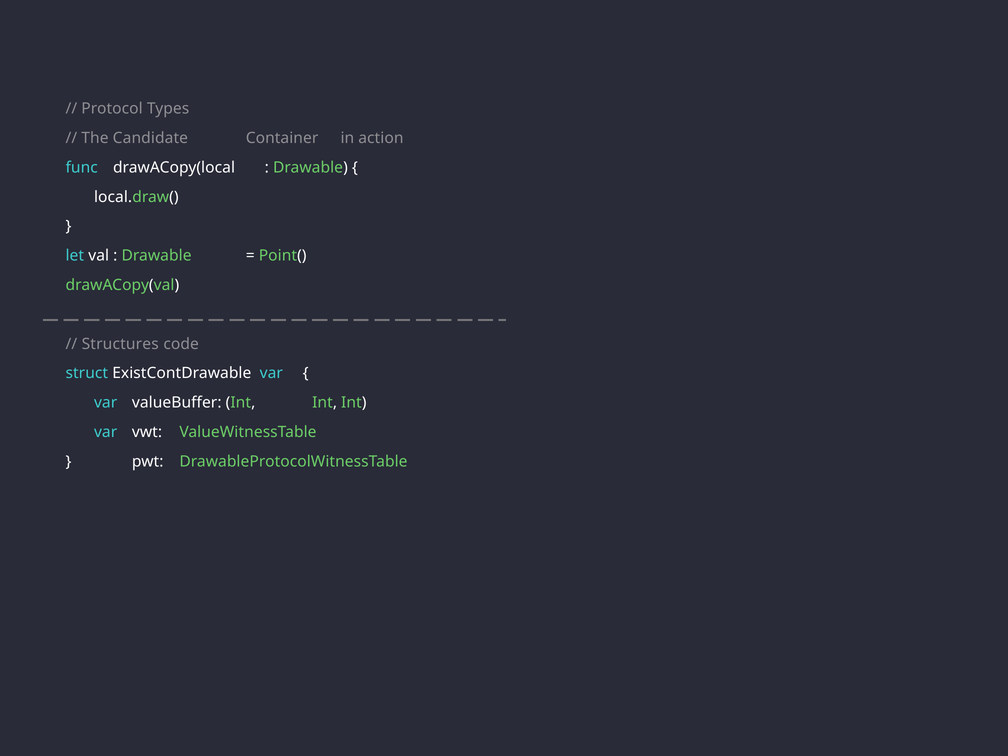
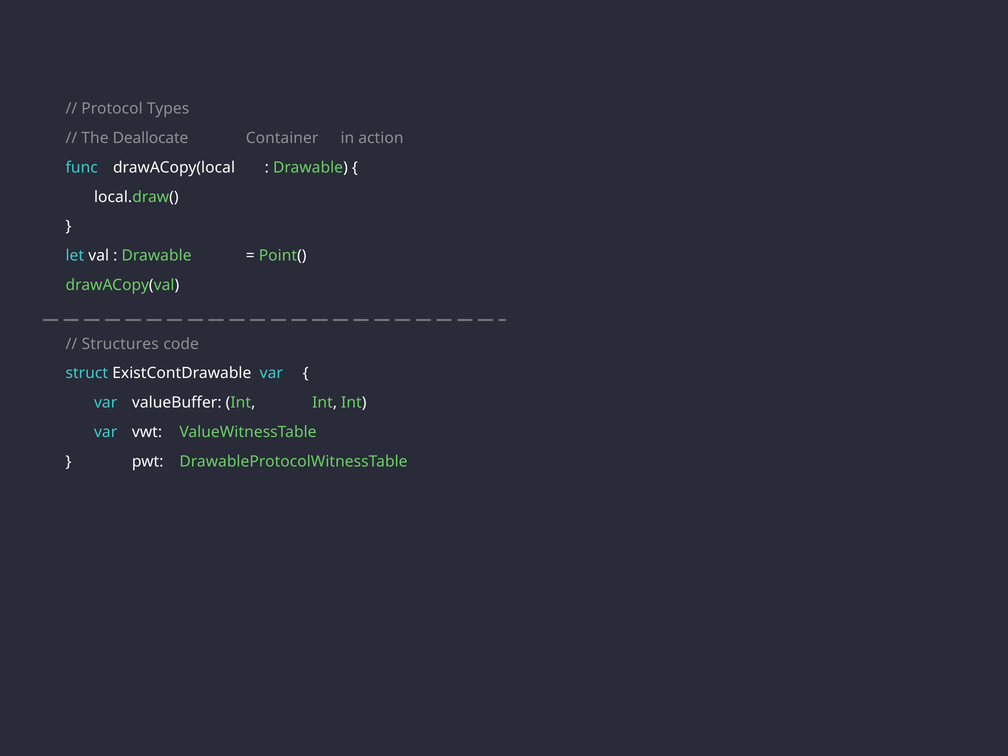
Candidate: Candidate -> Deallocate
